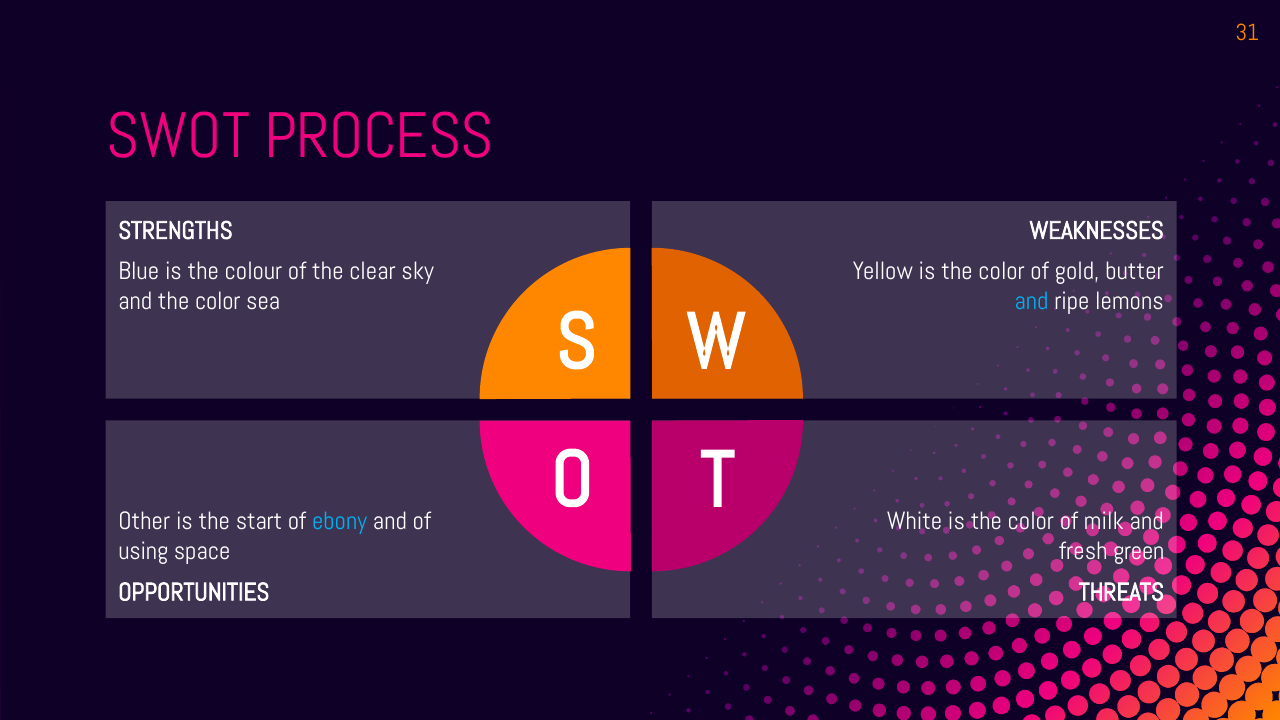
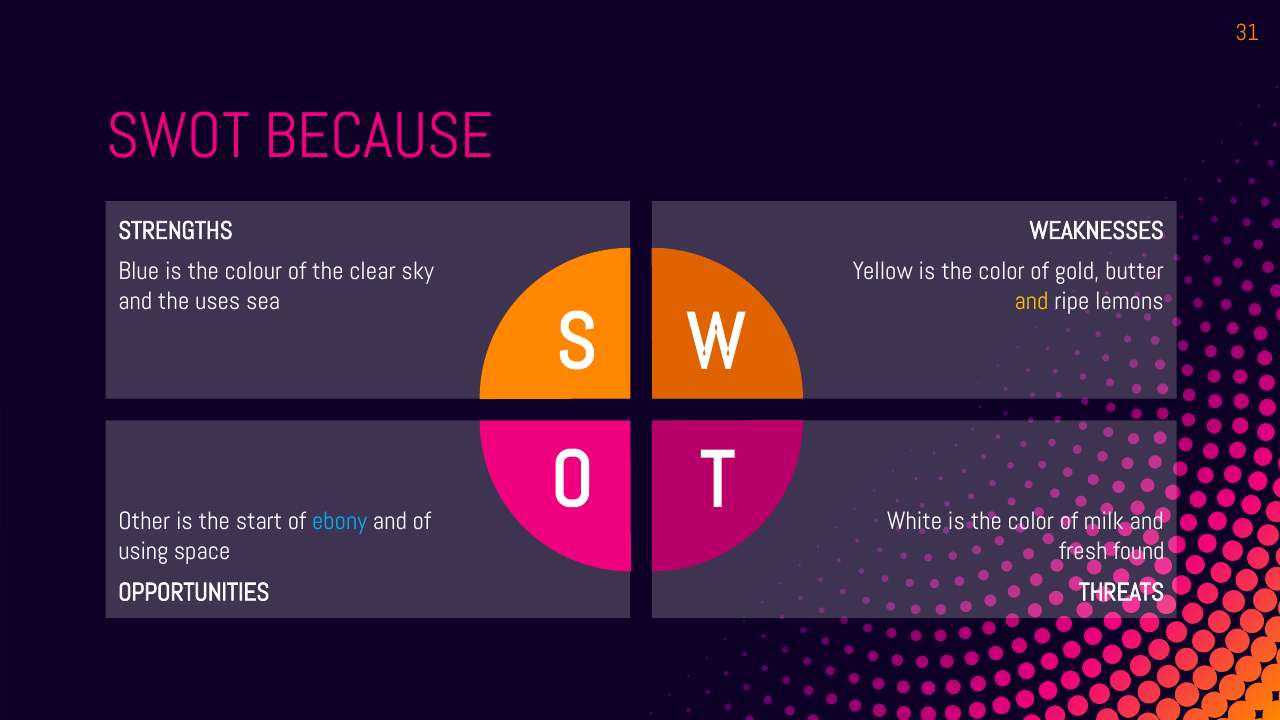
PROCESS: PROCESS -> BECAUSE
and the color: color -> uses
and at (1032, 301) colour: light blue -> yellow
green: green -> found
